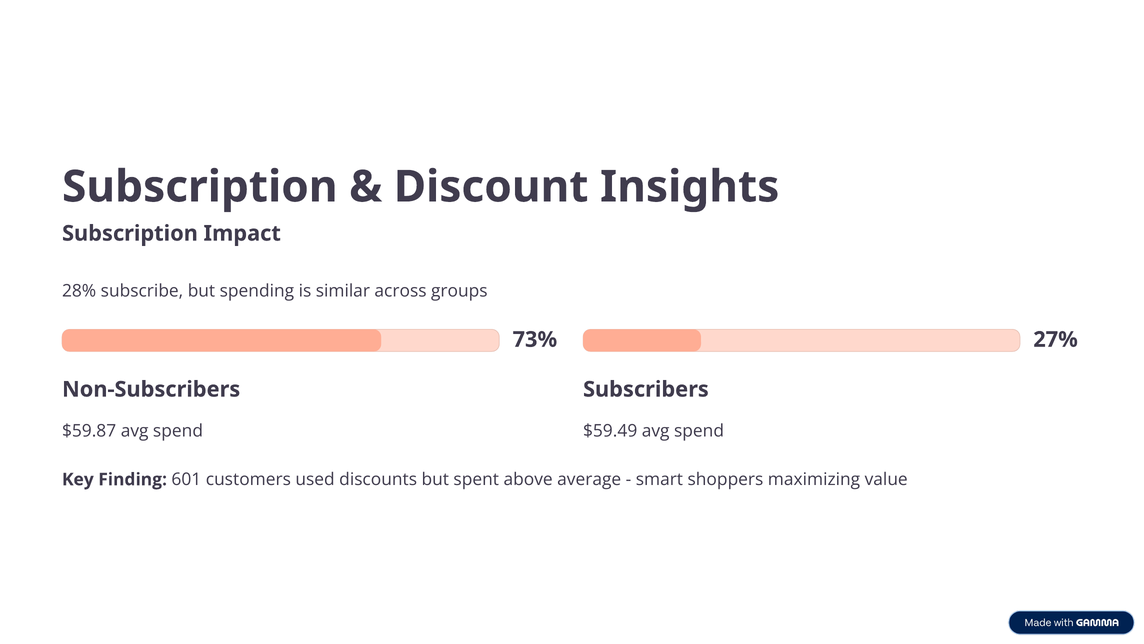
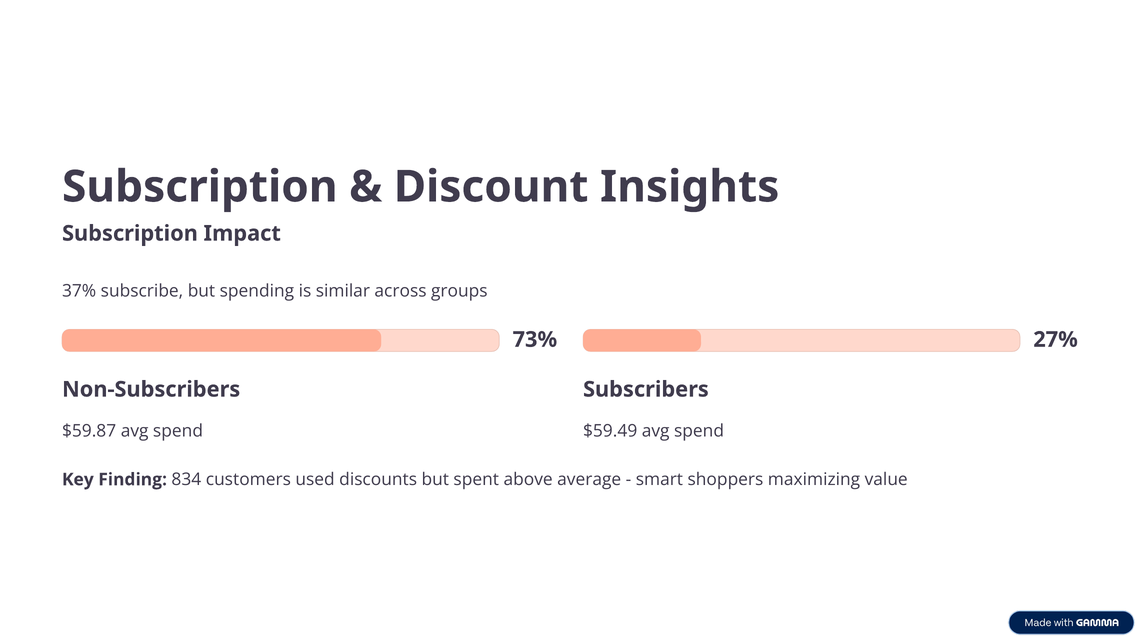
28%: 28% -> 37%
601: 601 -> 834
